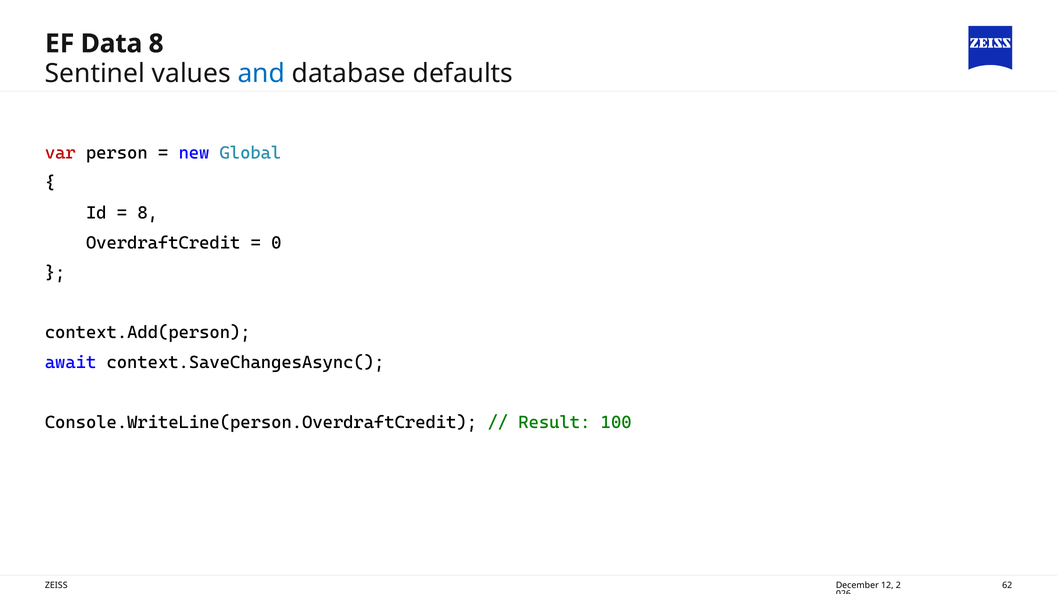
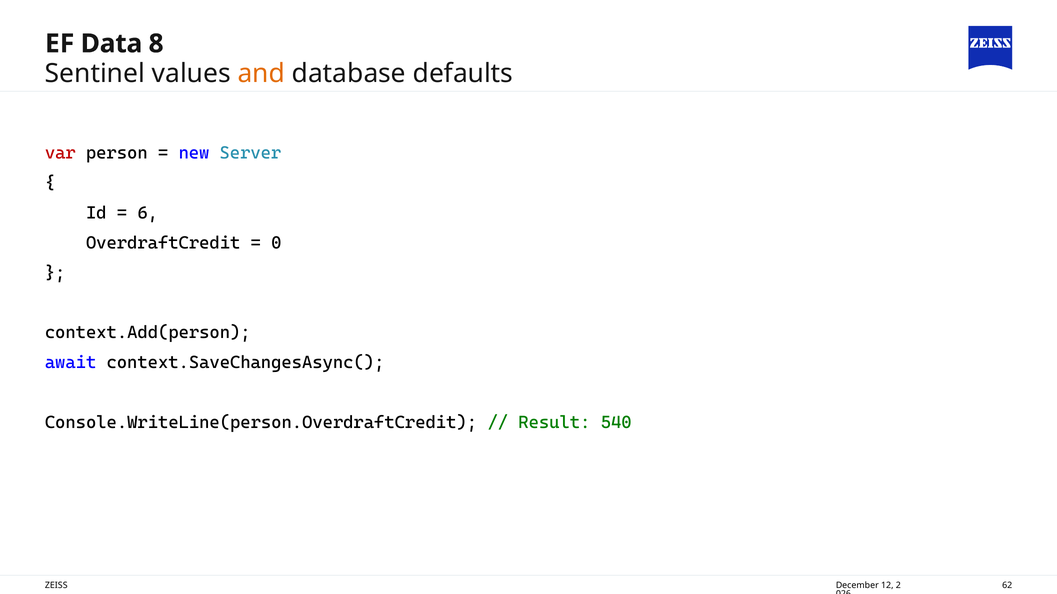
and colour: blue -> orange
Global: Global -> Server
8 at (148, 213): 8 -> 6
100: 100 -> 540
